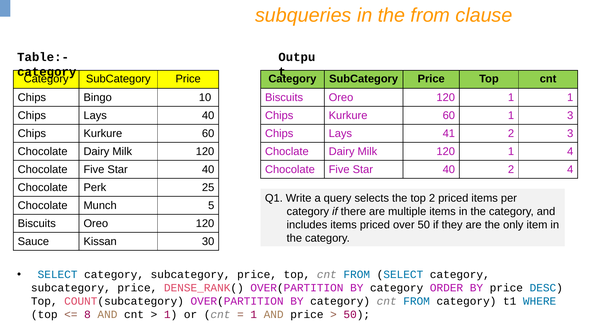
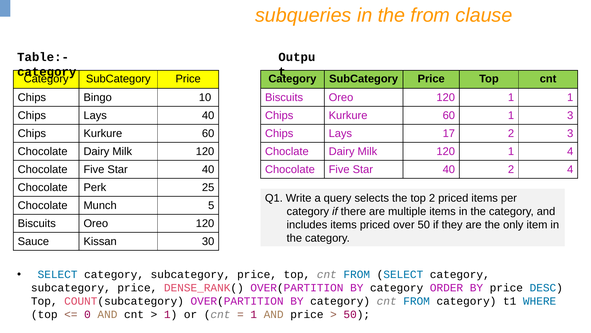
41: 41 -> 17
8: 8 -> 0
